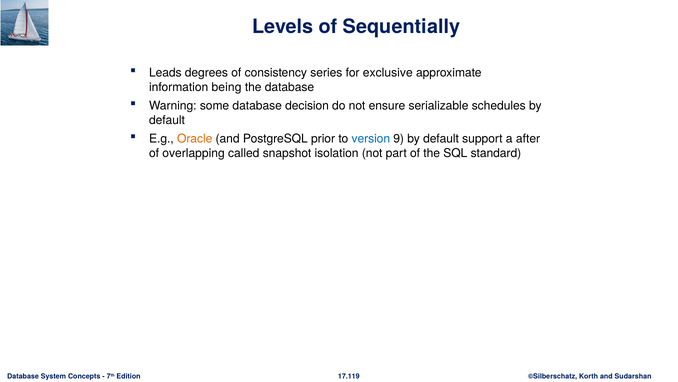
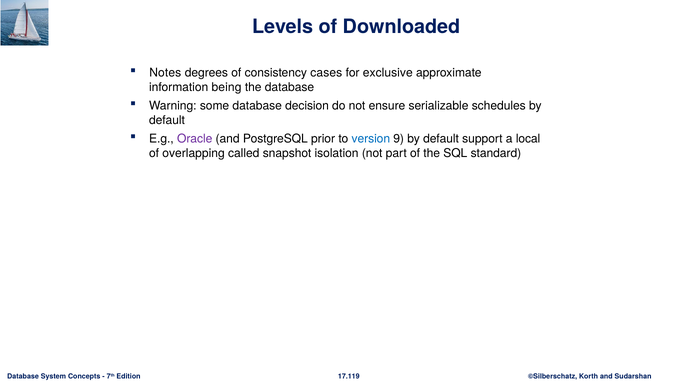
Sequentially: Sequentially -> Downloaded
Leads: Leads -> Notes
series: series -> cases
Oracle colour: orange -> purple
after: after -> local
